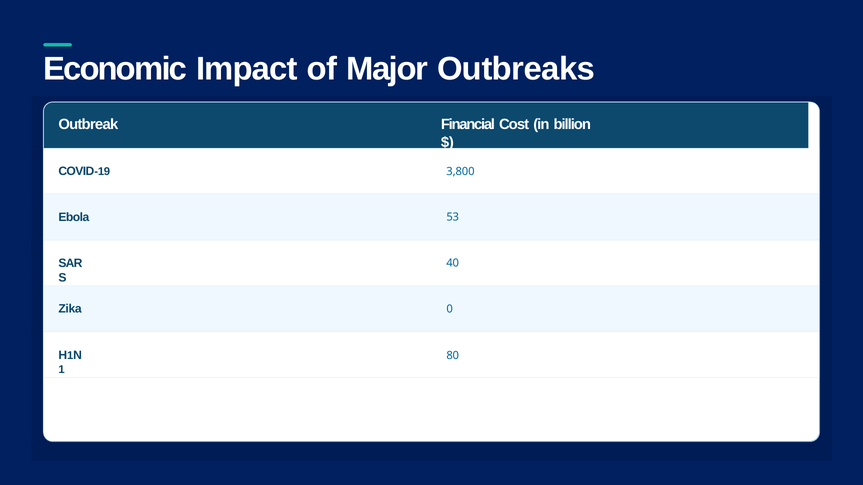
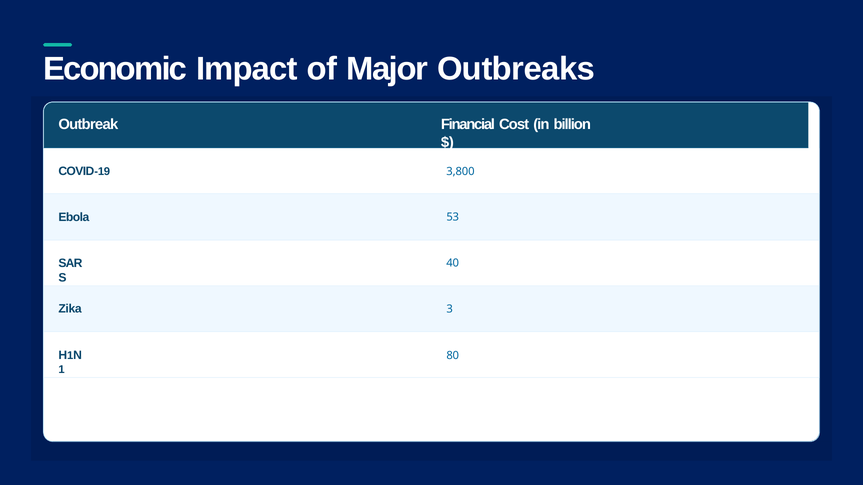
0: 0 -> 3
